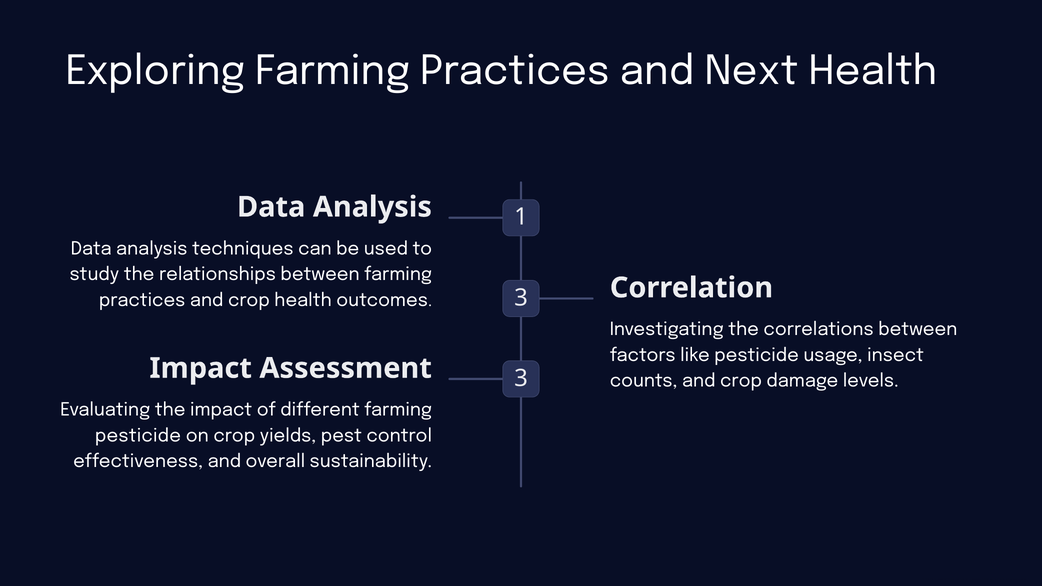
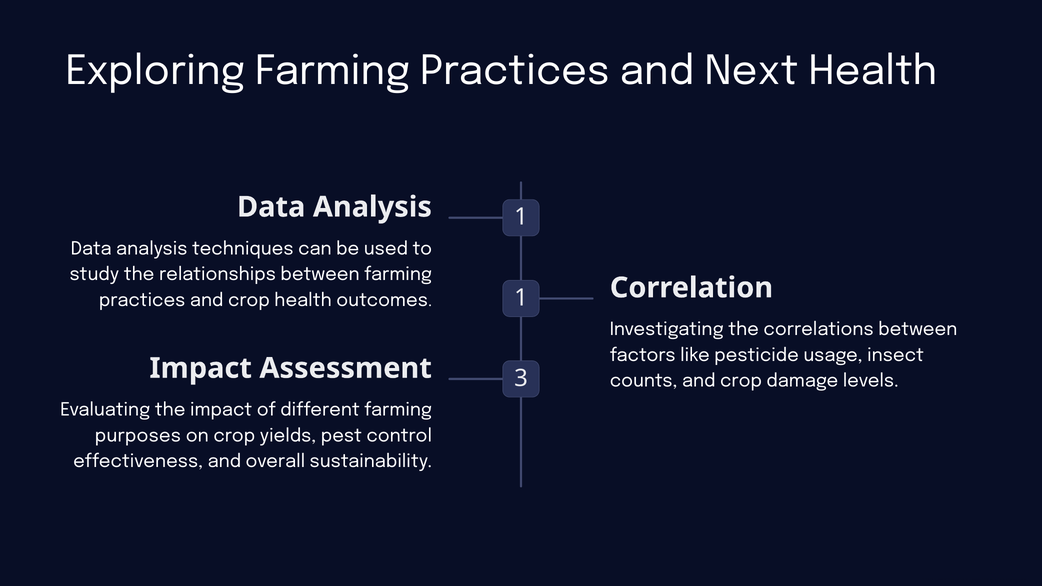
outcomes 3: 3 -> 1
pesticide at (138, 436): pesticide -> purposes
